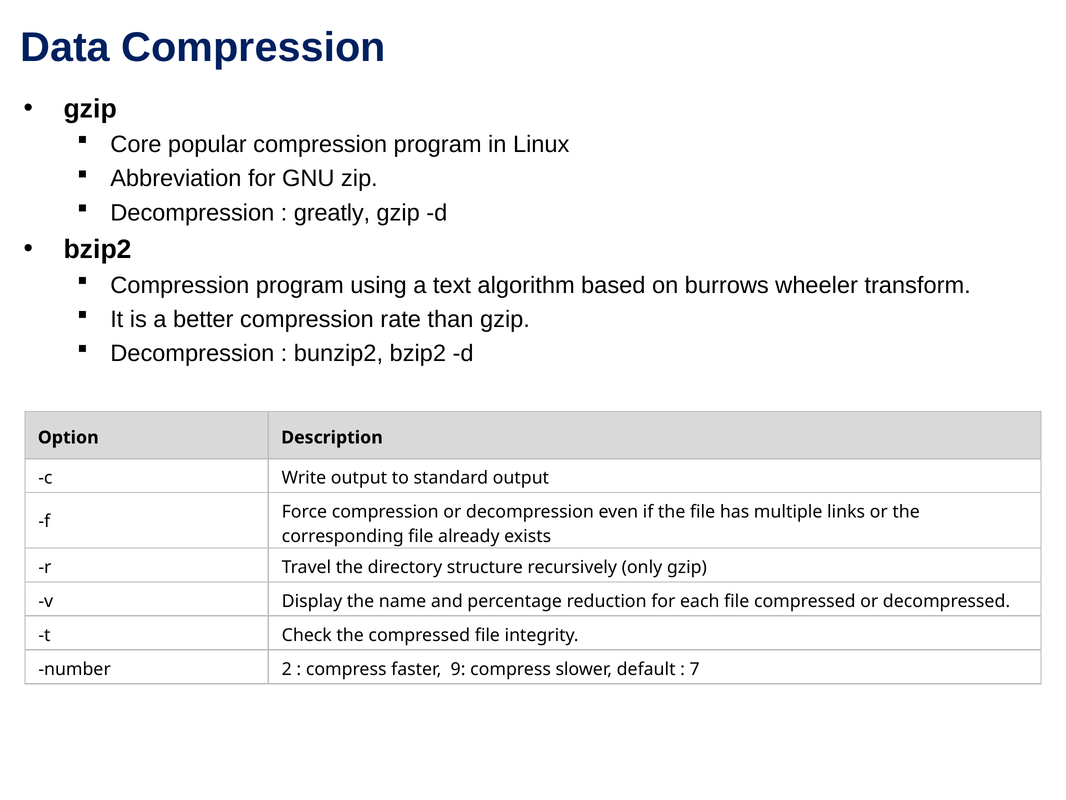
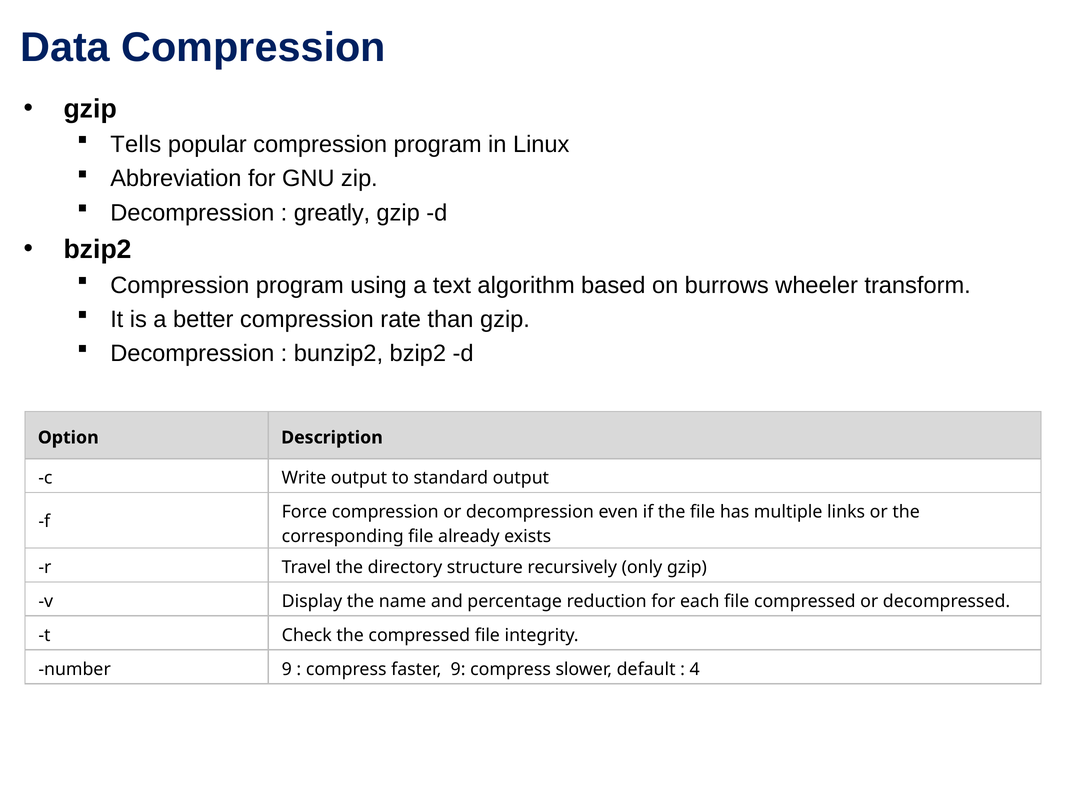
Core: Core -> Tells
number 2: 2 -> 9
7: 7 -> 4
